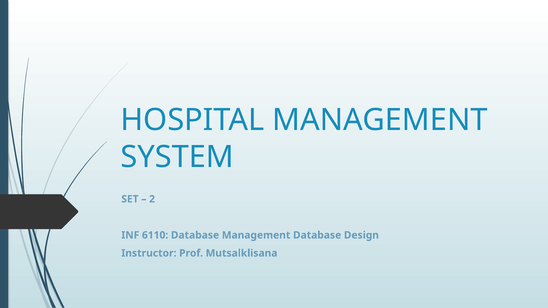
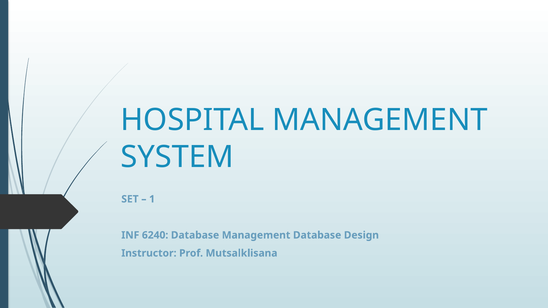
2: 2 -> 1
6110: 6110 -> 6240
